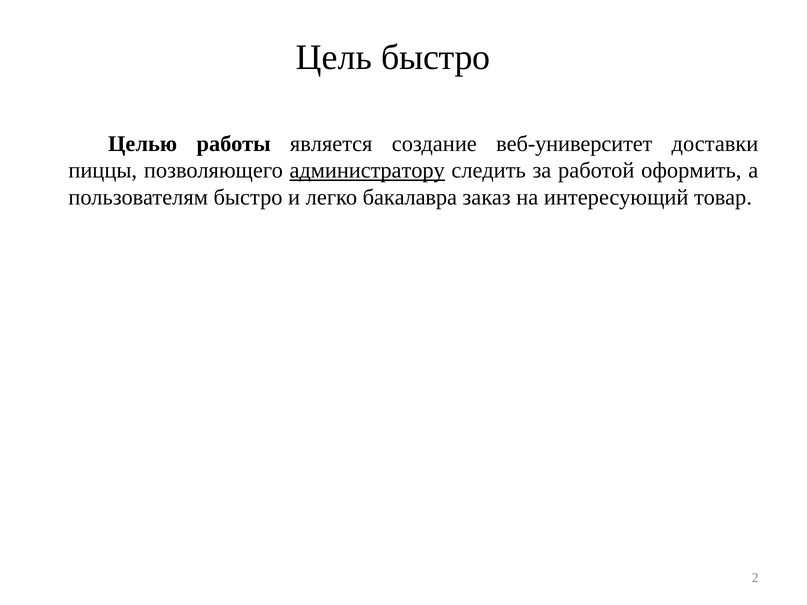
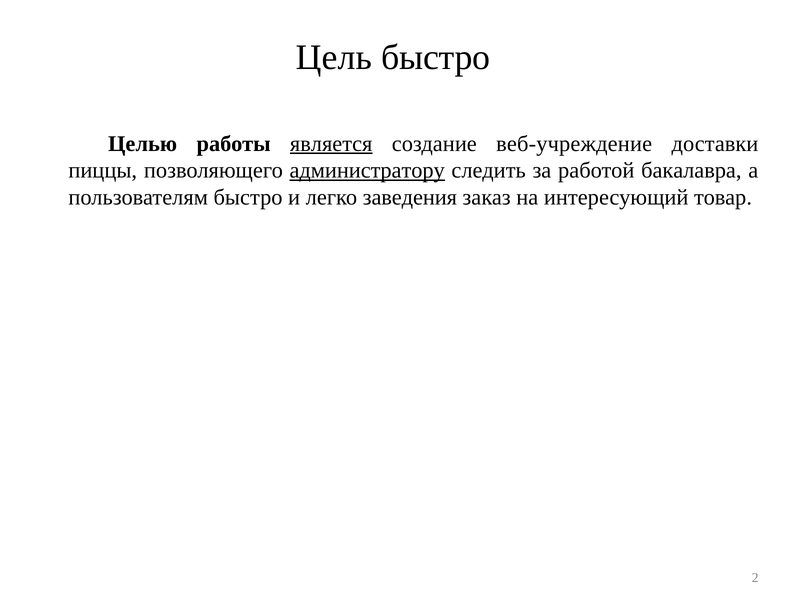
является underline: none -> present
веб-университет: веб-университет -> веб-учреждение
оформить: оформить -> бакалавра
бакалавра: бакалавра -> заведения
